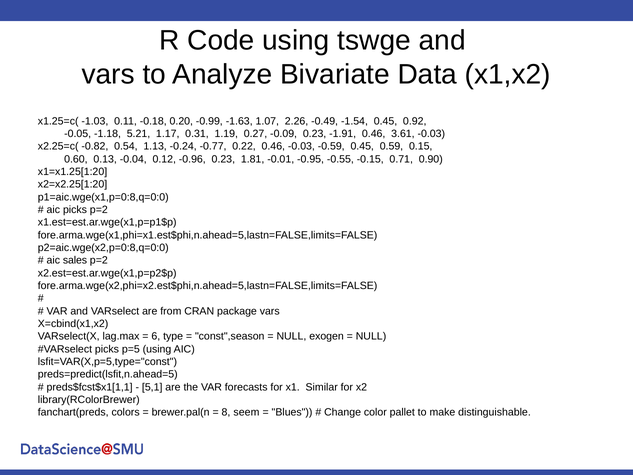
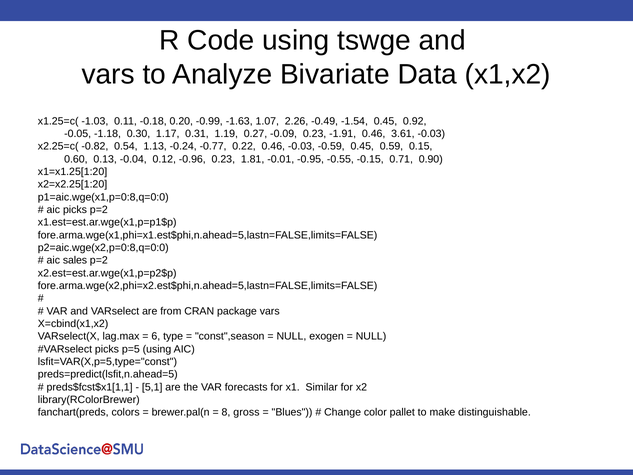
5.21: 5.21 -> 0.30
seem: seem -> gross
